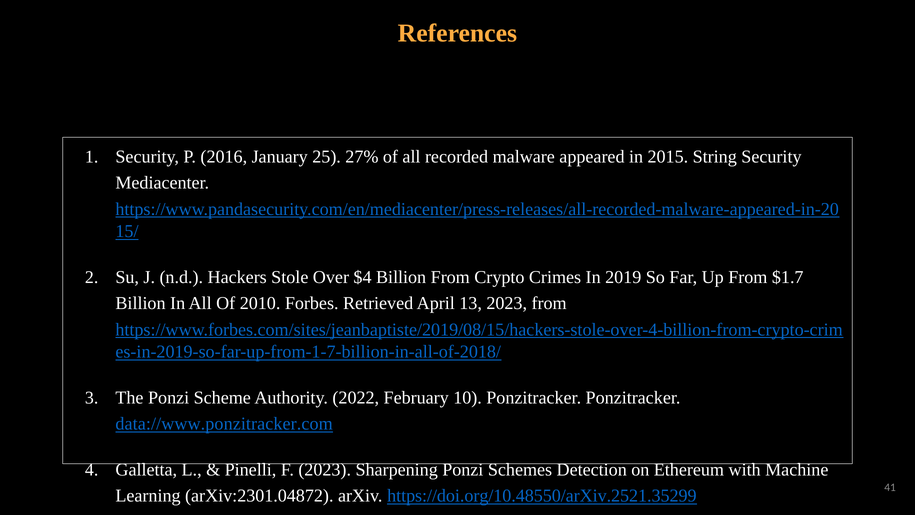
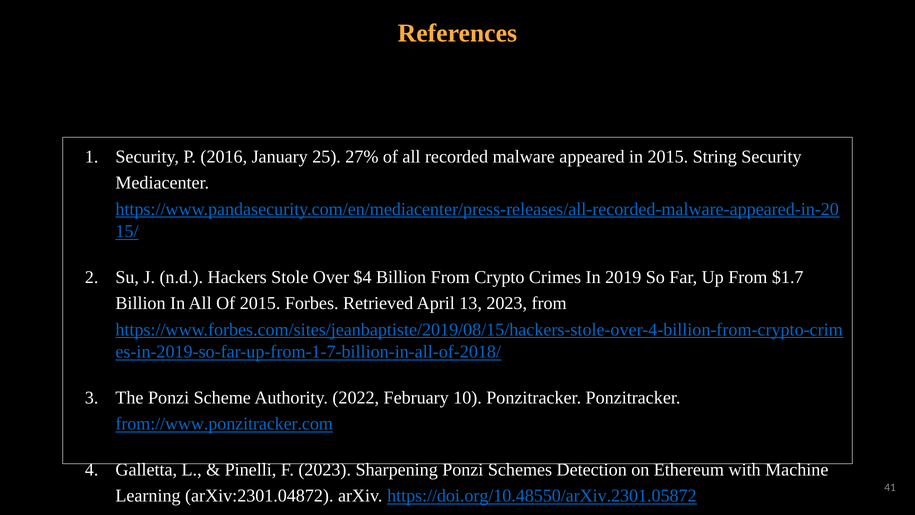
Of 2010: 2010 -> 2015
data://www.ponzitracker.com: data://www.ponzitracker.com -> from://www.ponzitracker.com
https://doi.org/10.48550/arXiv.2521.35299: https://doi.org/10.48550/arXiv.2521.35299 -> https://doi.org/10.48550/arXiv.2301.05872
